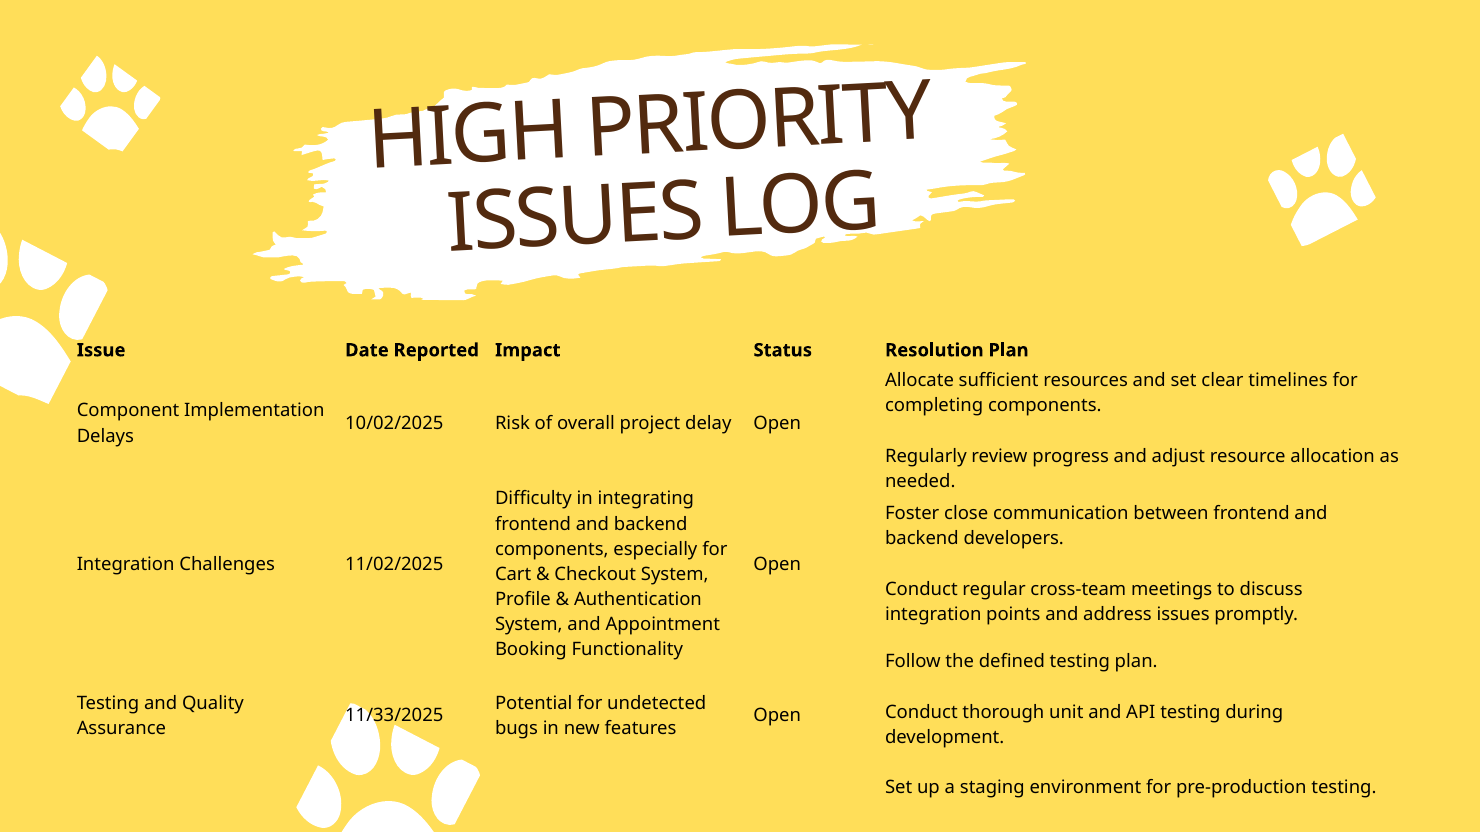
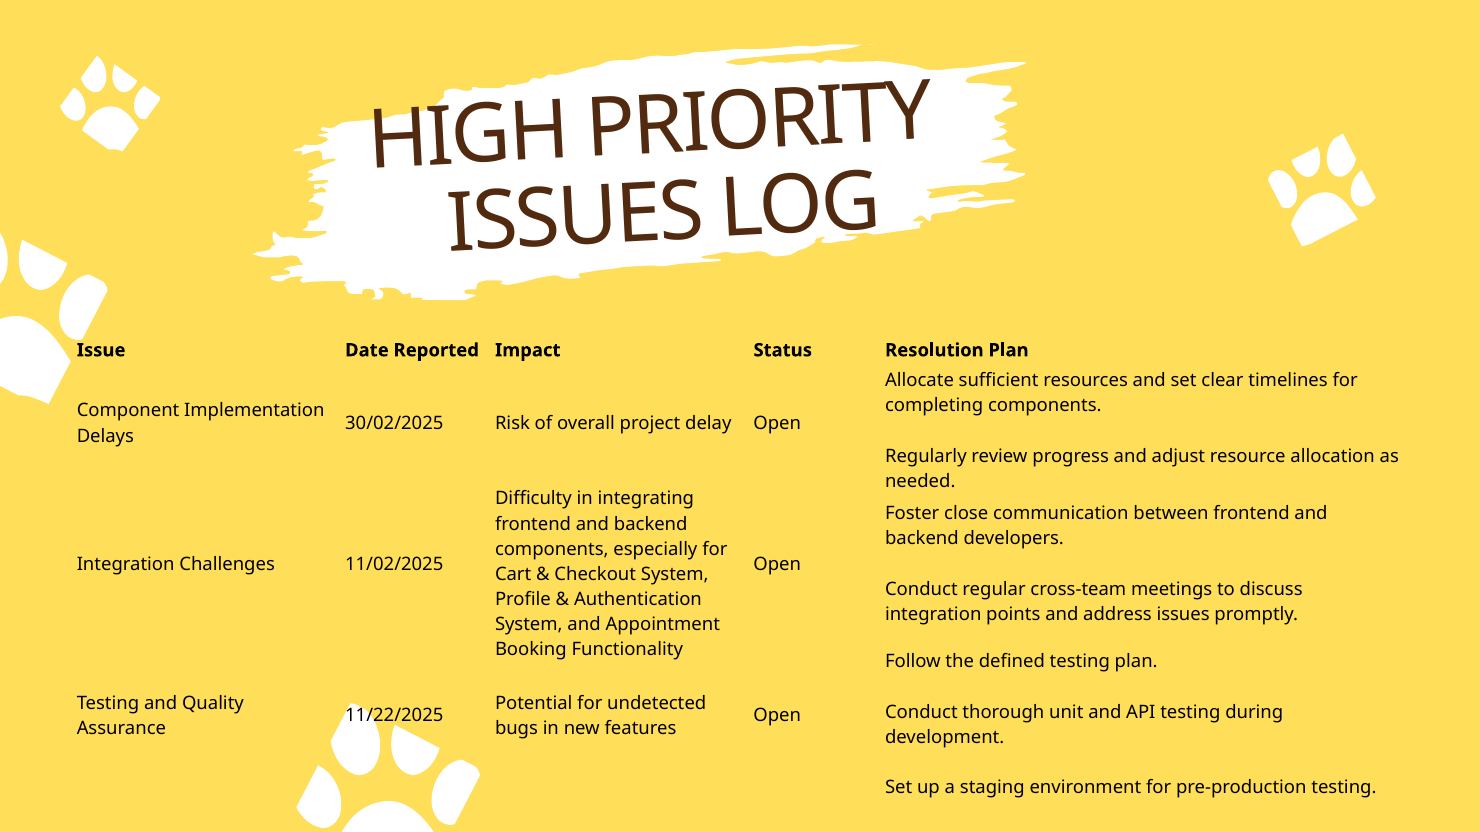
10/02/2025: 10/02/2025 -> 30/02/2025
11/33/2025: 11/33/2025 -> 11/22/2025
